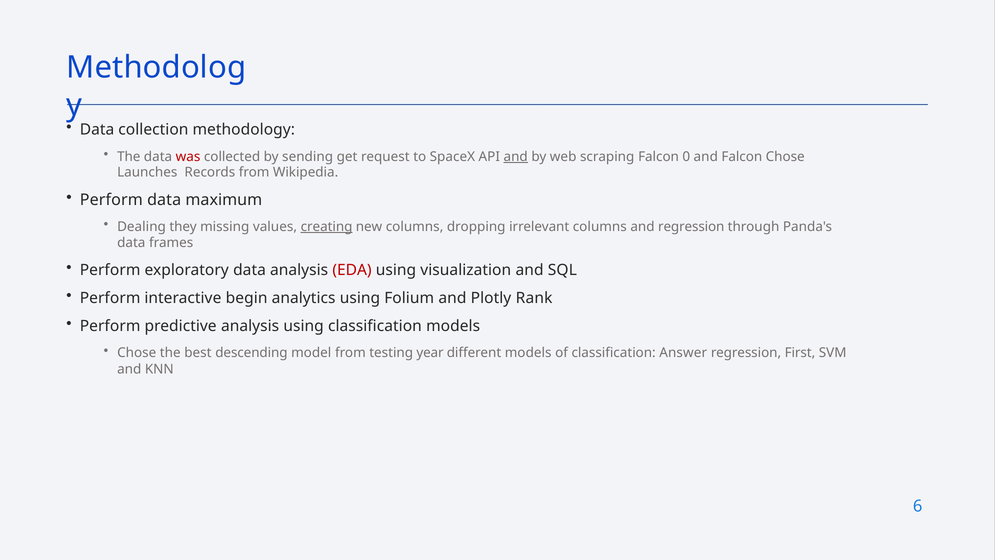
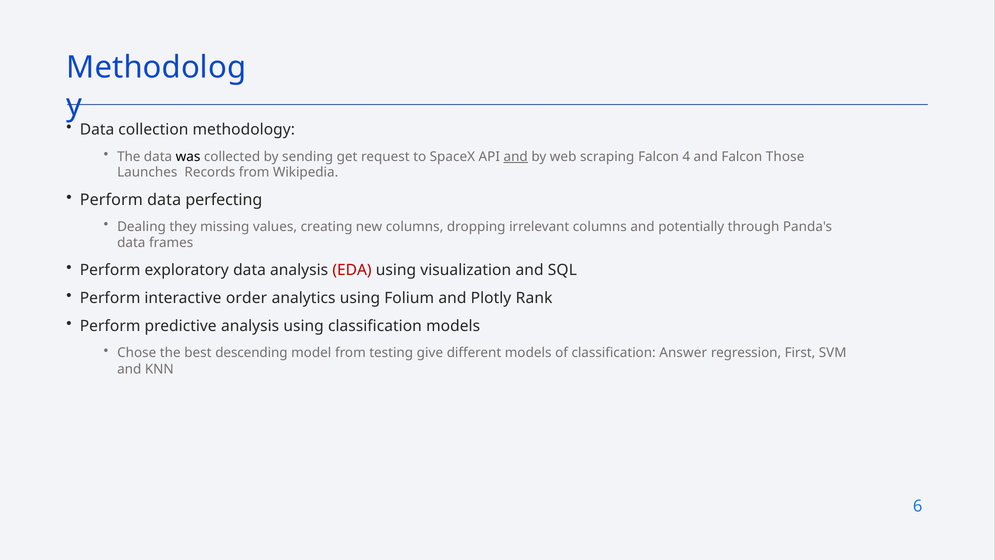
was colour: red -> black
0: 0 -> 4
Falcon Chose: Chose -> Those
maximum: maximum -> perfecting
creating underline: present -> none
and regression: regression -> potentially
begin: begin -> order
year: year -> give
